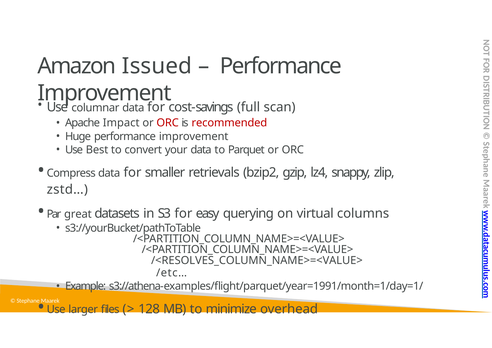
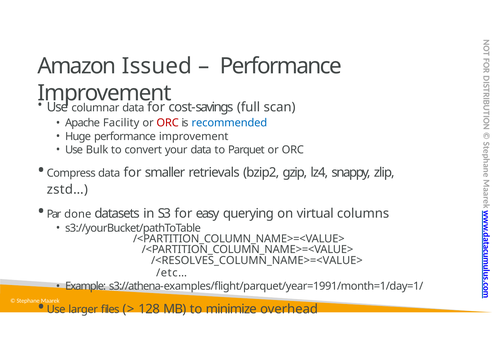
Impact: Impact -> Facility
recommended colour: red -> blue
Best: Best -> Bulk
great: great -> done
